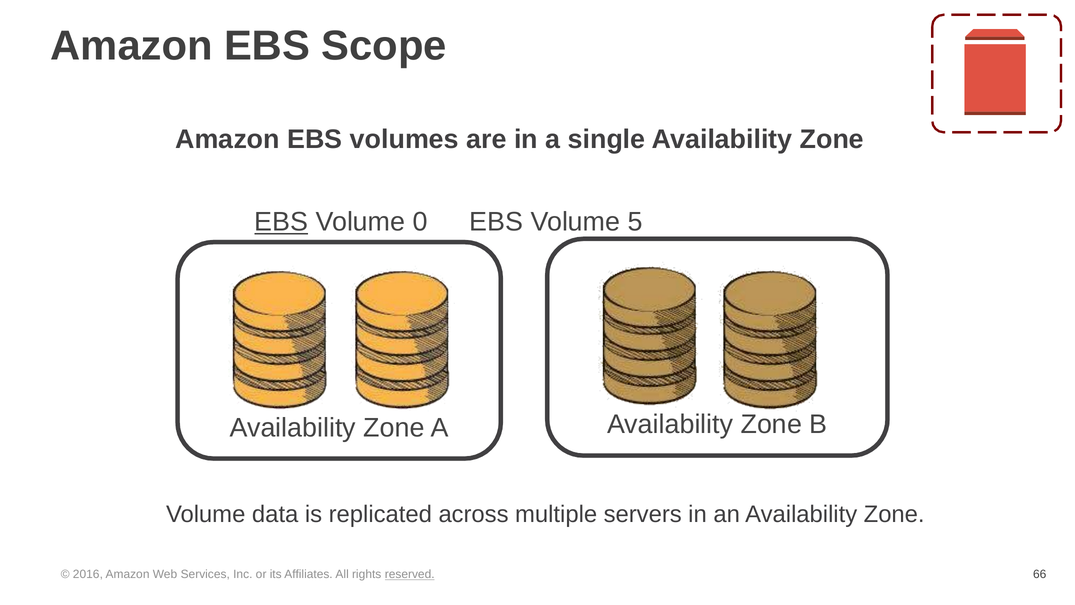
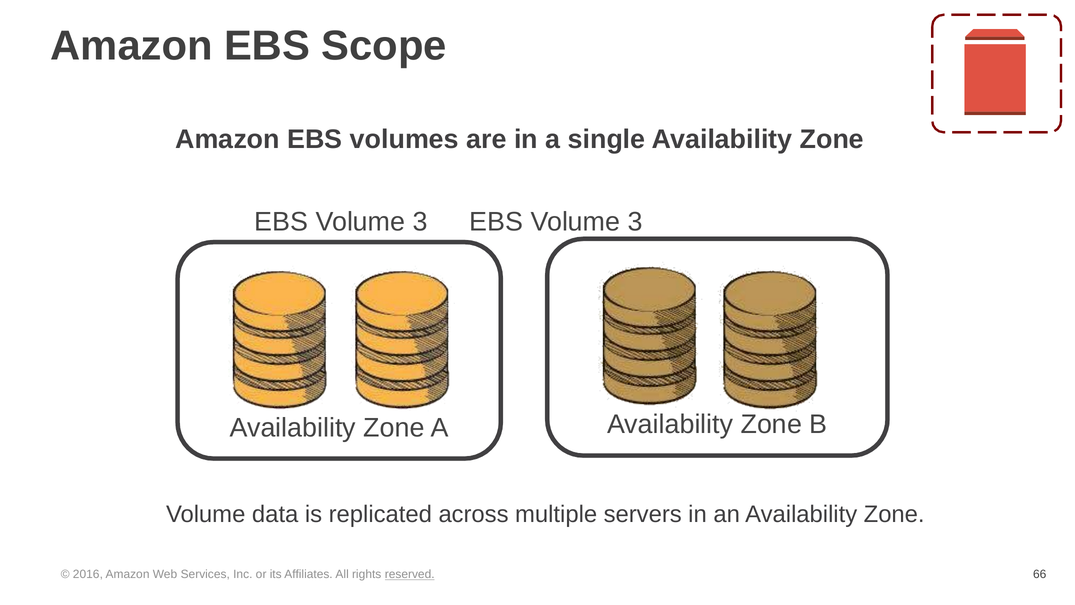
EBS at (281, 222) underline: present -> none
0 at (420, 222): 0 -> 3
5 at (635, 222): 5 -> 3
